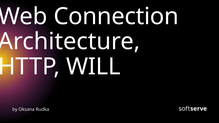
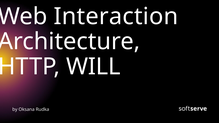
Connection: Connection -> Interaction
